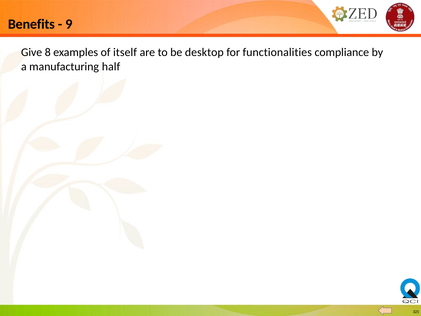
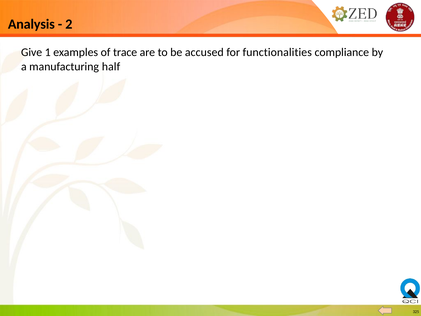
Benefits: Benefits -> Analysis
9: 9 -> 2
8: 8 -> 1
itself: itself -> trace
desktop: desktop -> accused
